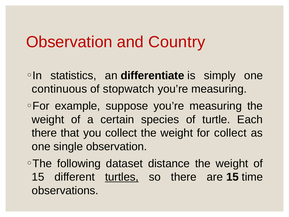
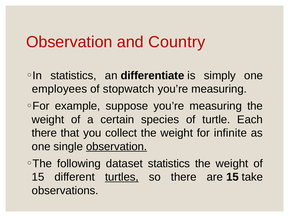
continuous: continuous -> employees
for collect: collect -> infinite
observation at (117, 146) underline: none -> present
dataset distance: distance -> statistics
time: time -> take
